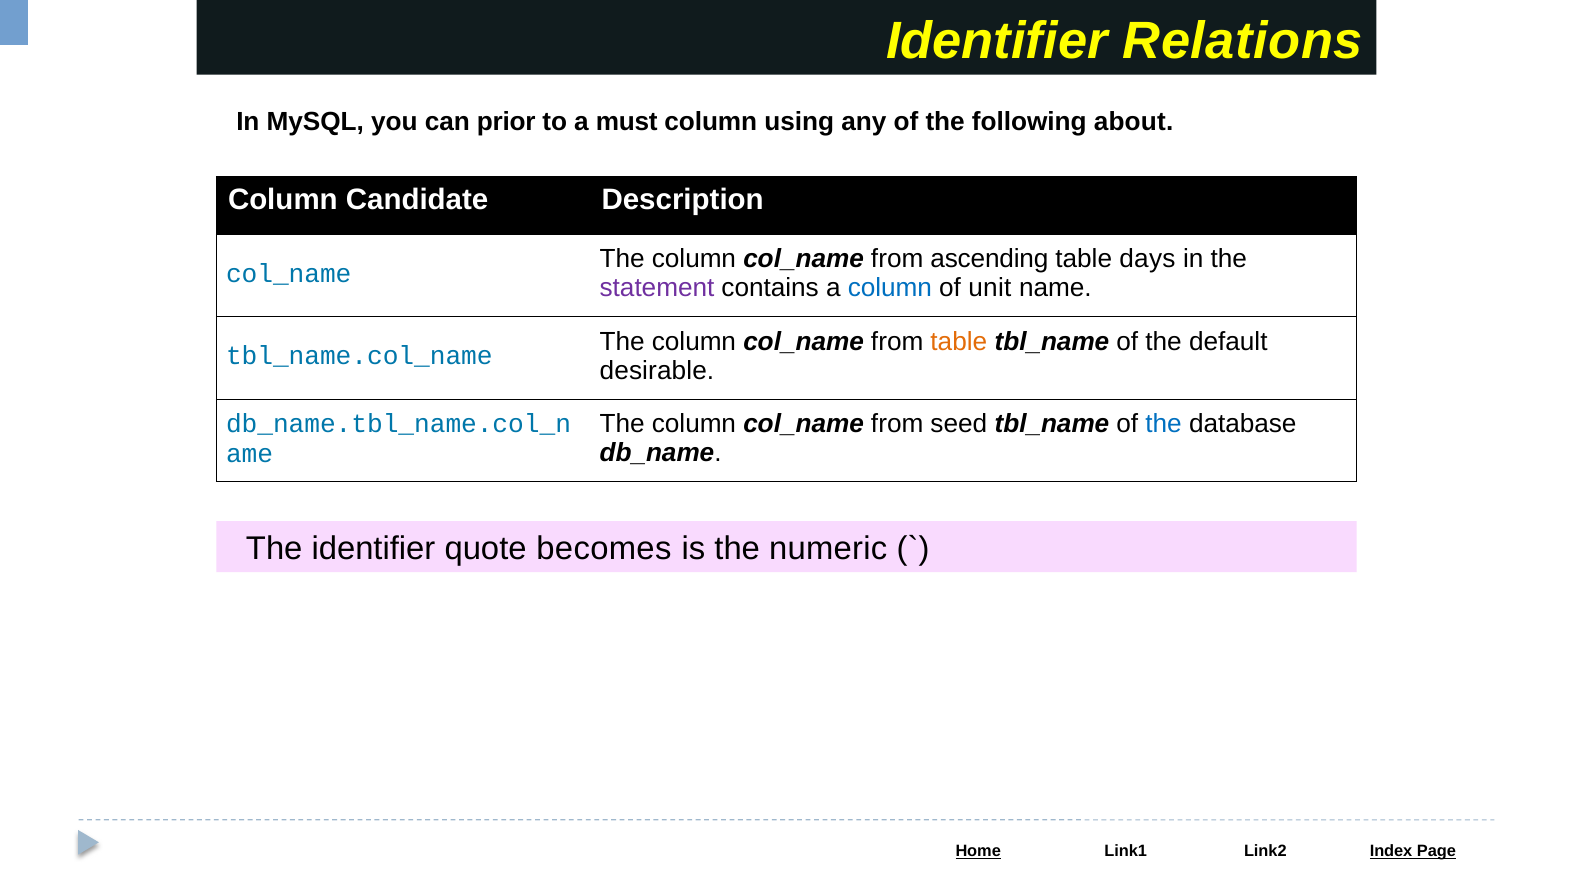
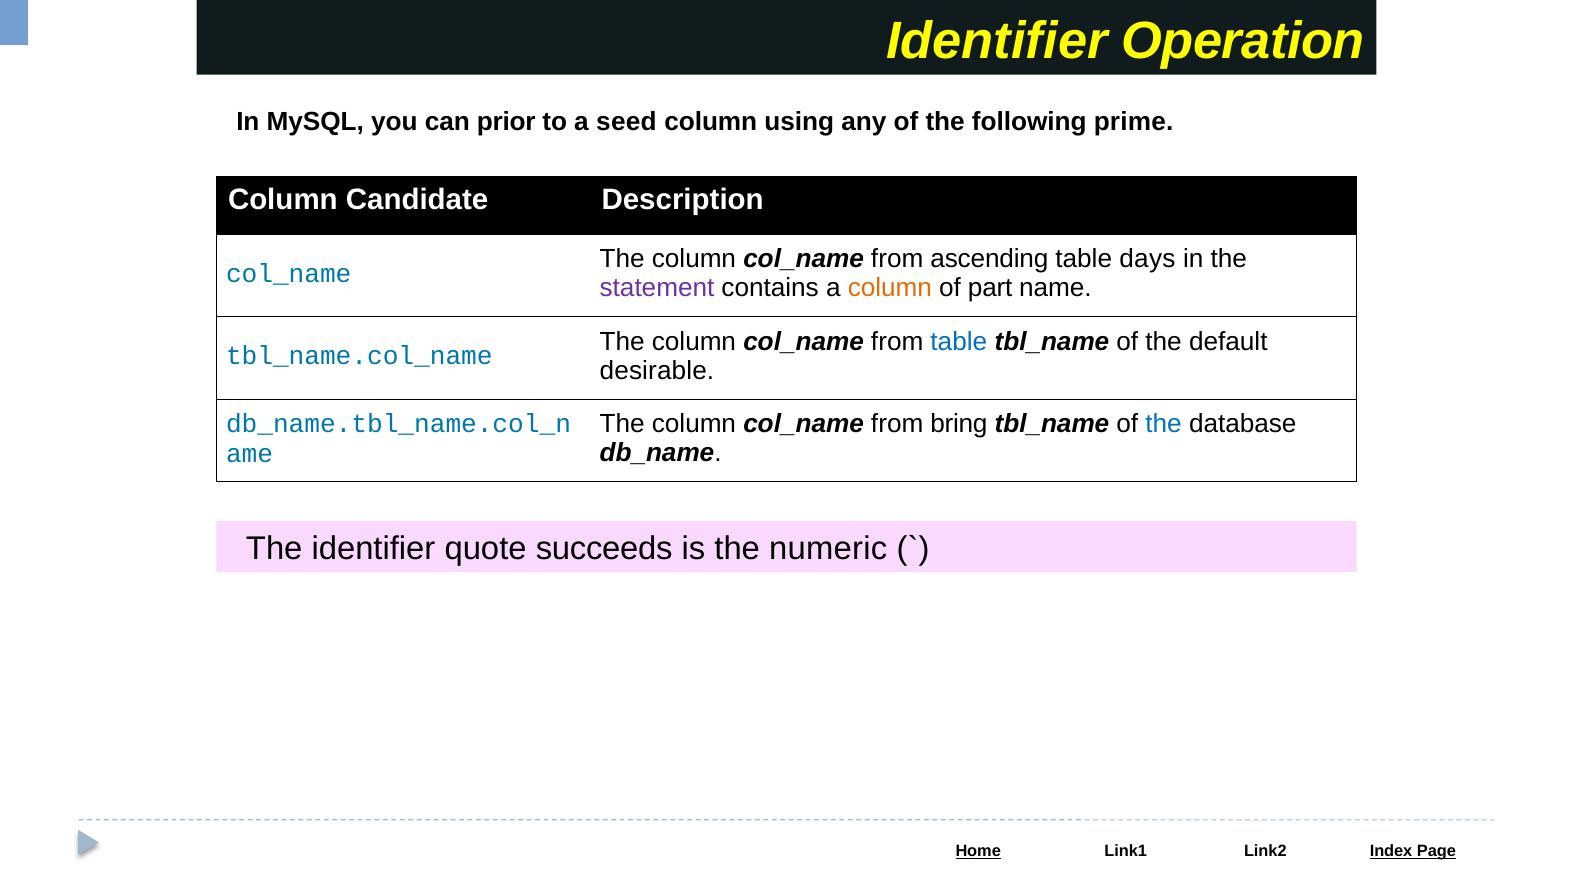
Relations: Relations -> Operation
must: must -> seed
about: about -> prime
column at (890, 288) colour: blue -> orange
unit: unit -> part
table at (959, 341) colour: orange -> blue
seed: seed -> bring
becomes: becomes -> succeeds
